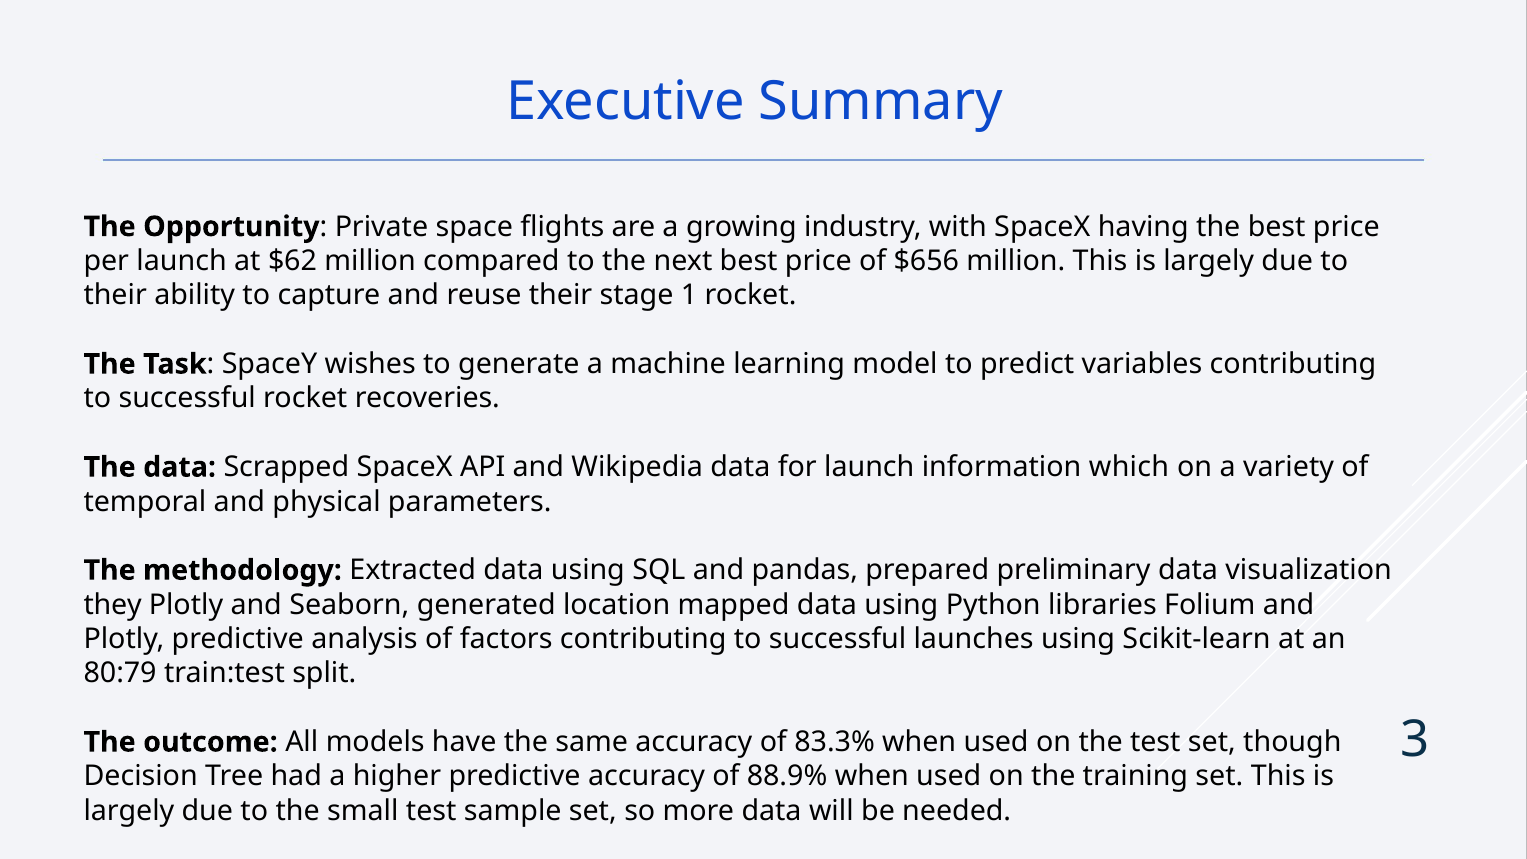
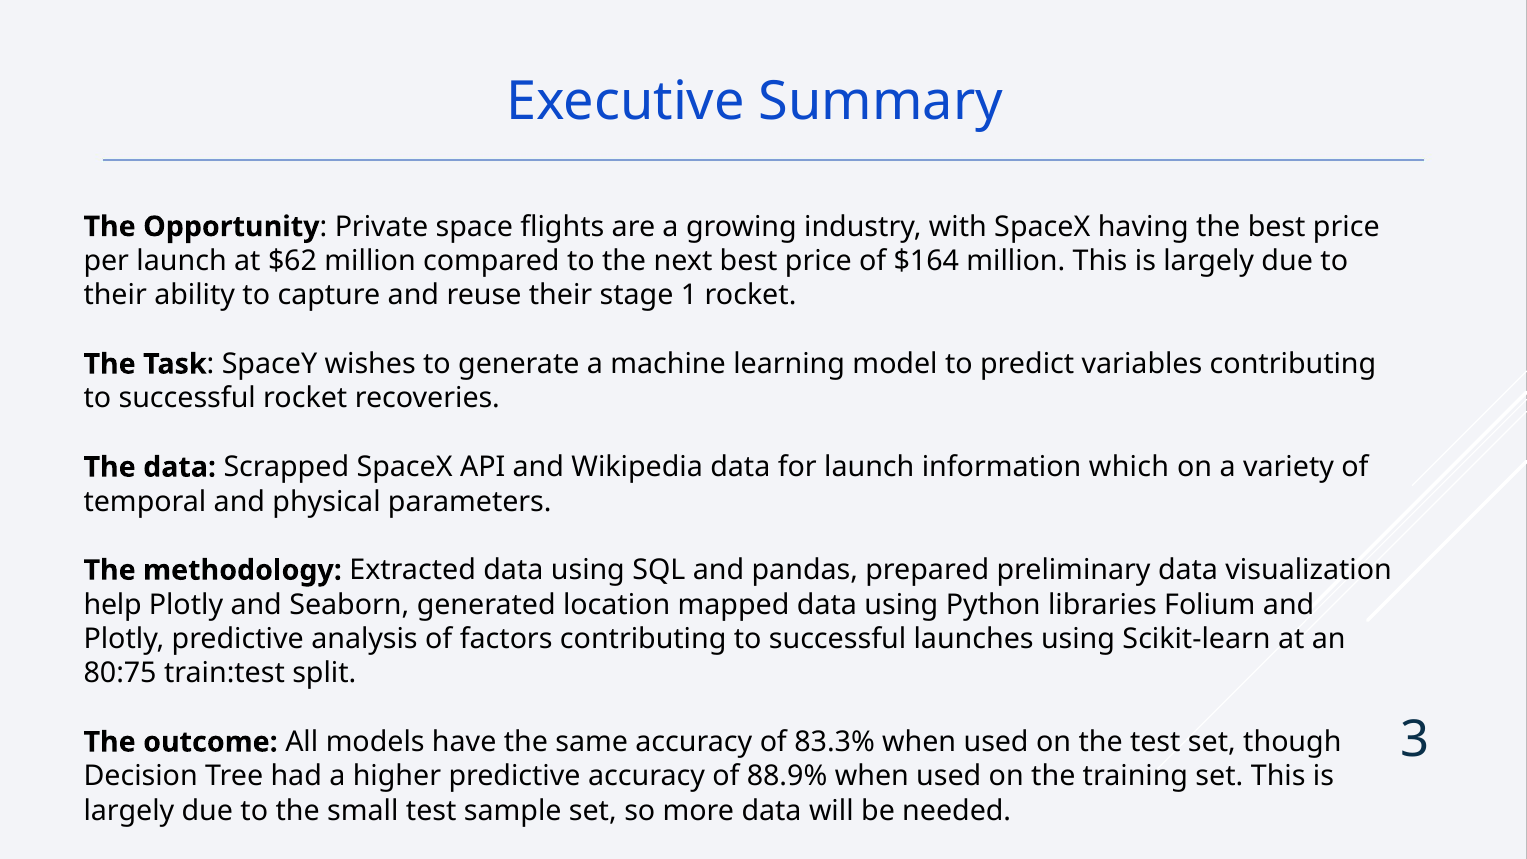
$656: $656 -> $164
they: they -> help
80:79: 80:79 -> 80:75
